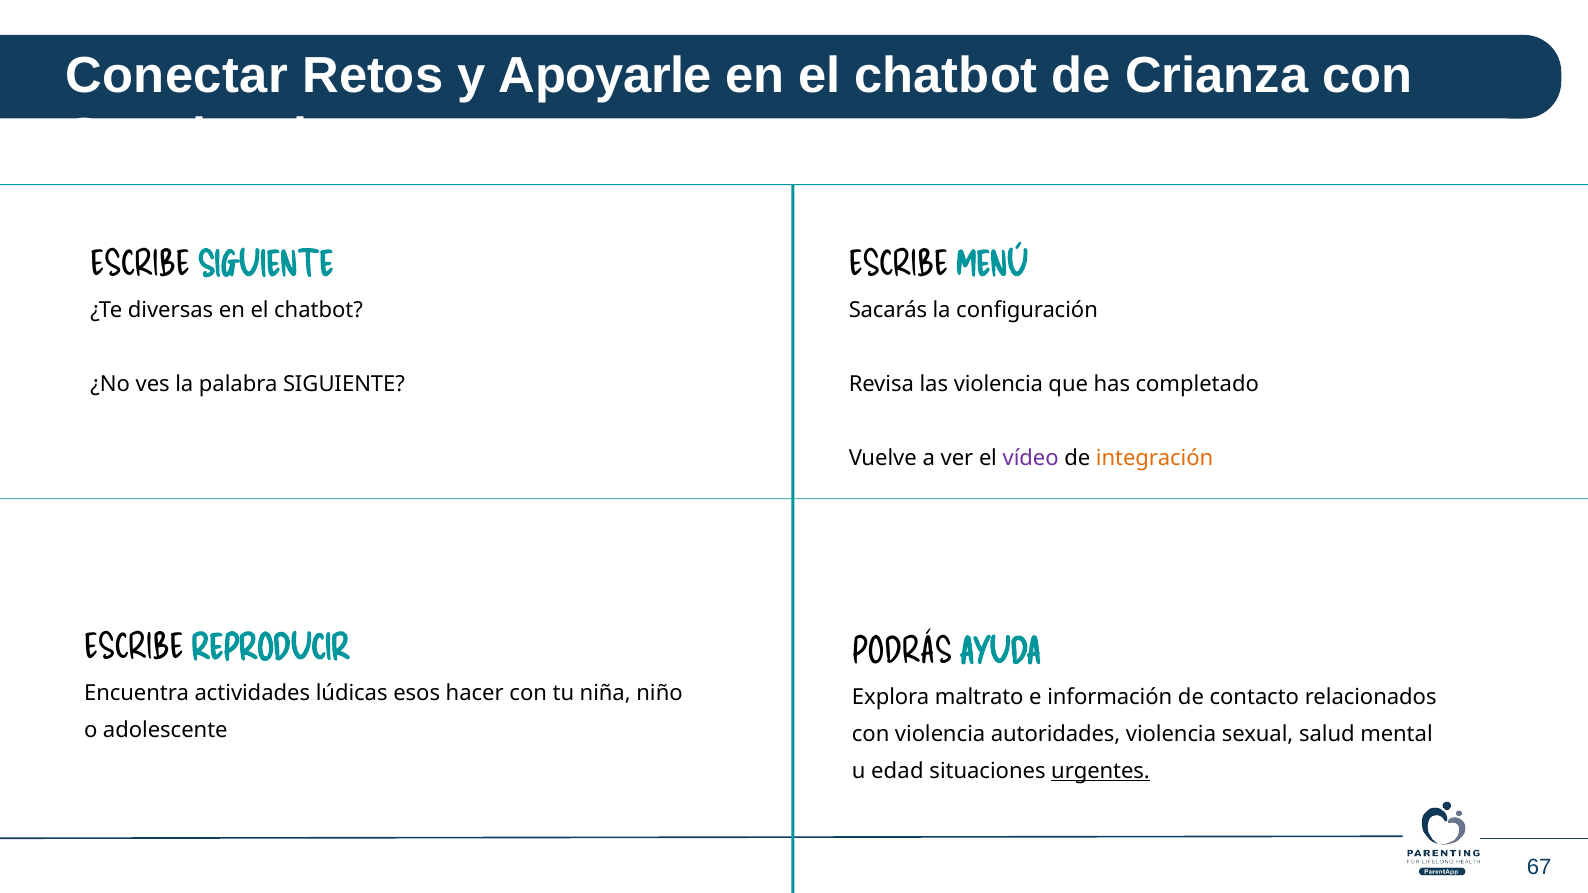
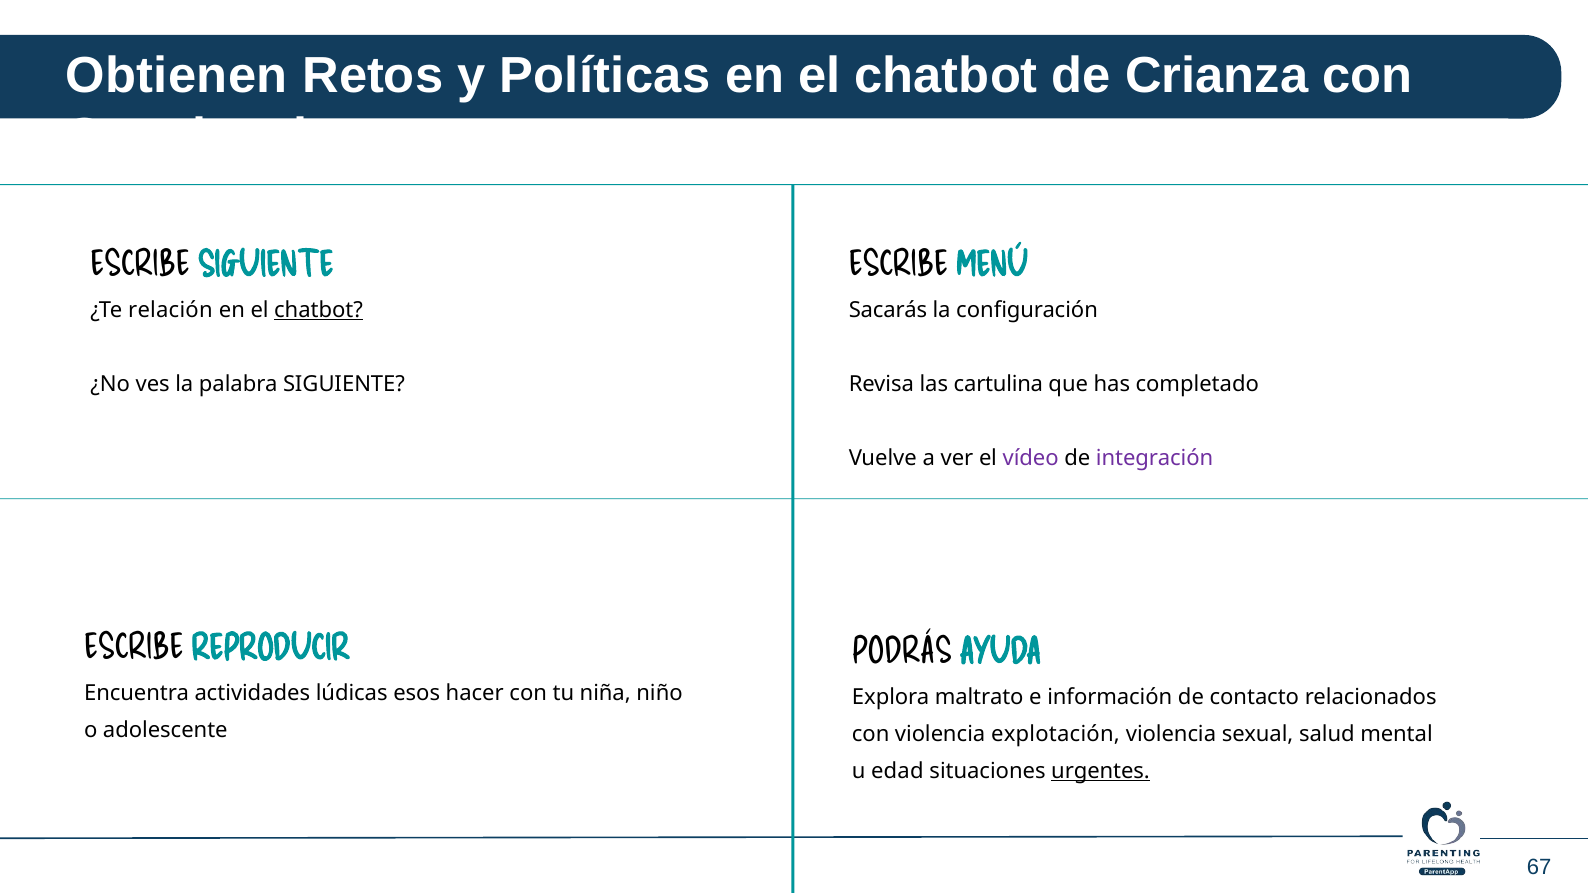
Conectar: Conectar -> Obtienen
Apoyarle: Apoyarle -> Políticas
diversas: diversas -> relación
chatbot at (319, 310) underline: none -> present
las violencia: violencia -> cartulina
integración colour: orange -> purple
autoridades: autoridades -> explotación
